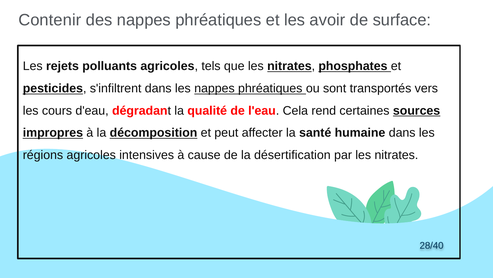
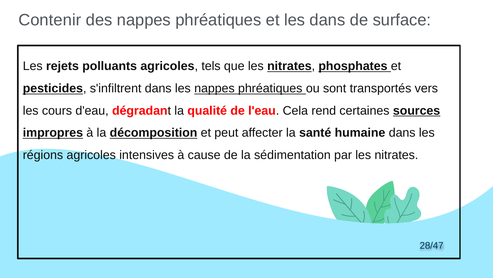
les avoir: avoir -> dans
désertification: désertification -> sédimentation
28/40: 28/40 -> 28/47
